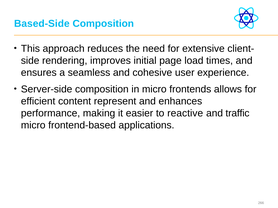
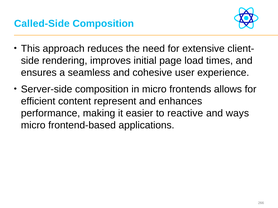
Based-Side: Based-Side -> Called-Side
traffic: traffic -> ways
